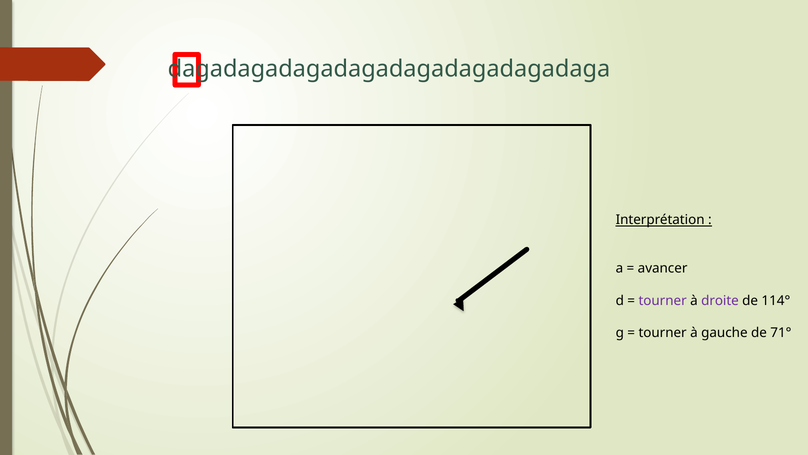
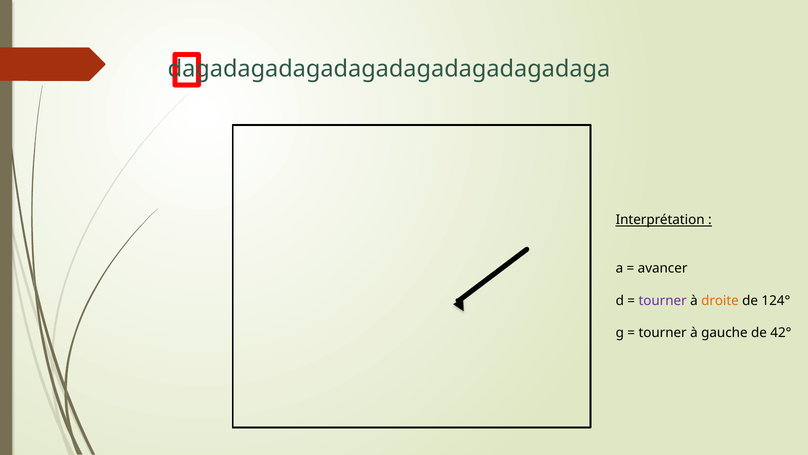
droite colour: purple -> orange
114°: 114° -> 124°
71°: 71° -> 42°
